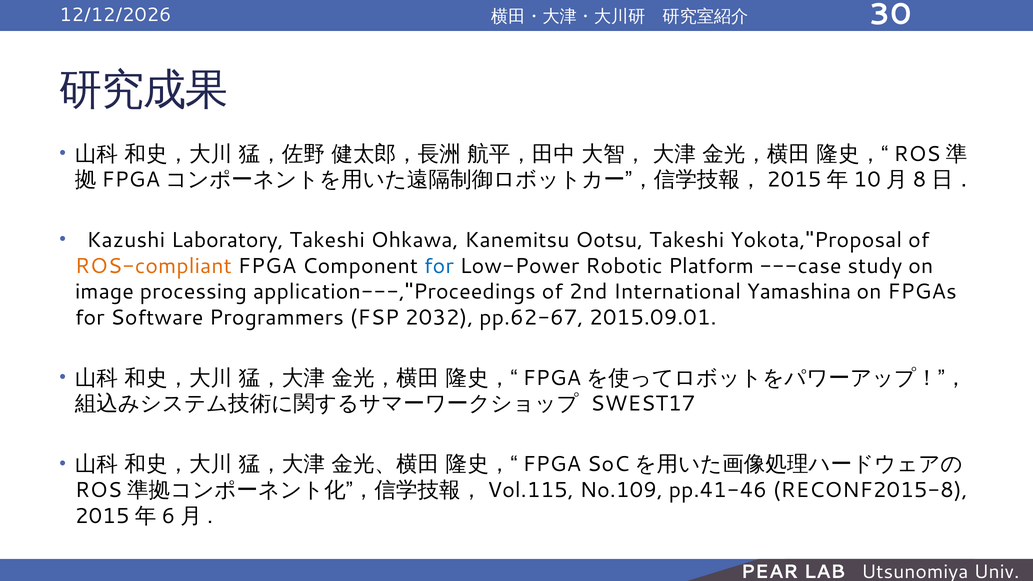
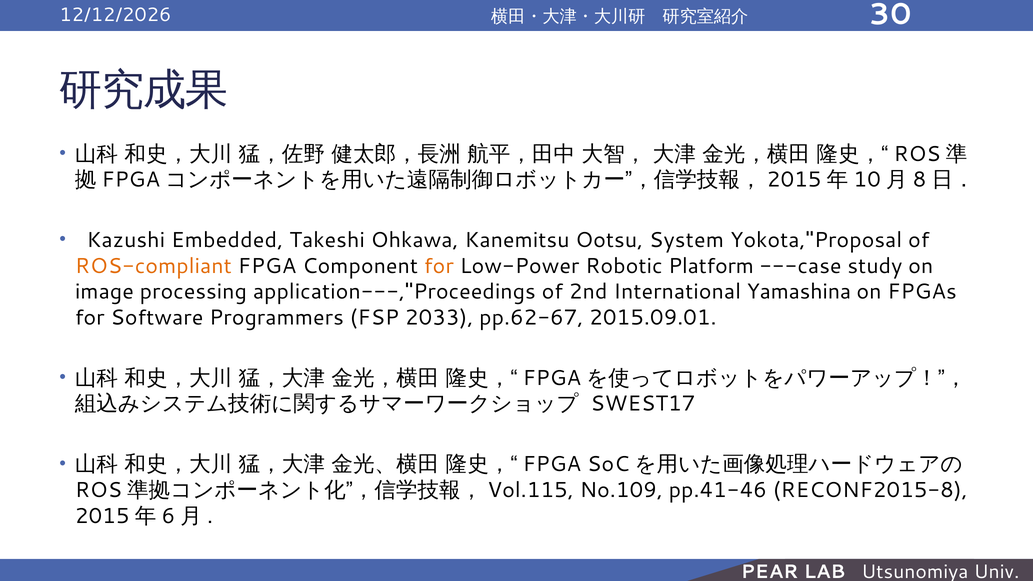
Laboratory: Laboratory -> Embedded
Ootsu Takeshi: Takeshi -> System
for at (439, 266) colour: blue -> orange
2032: 2032 -> 2033
